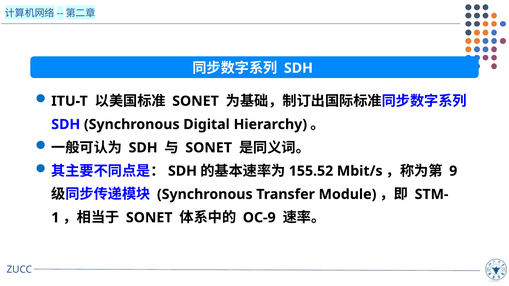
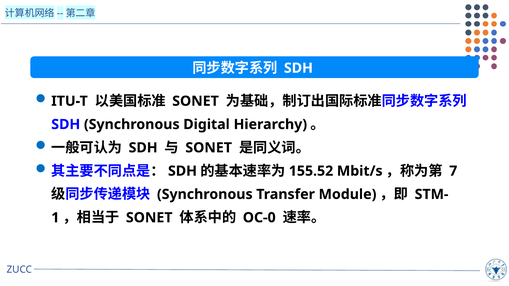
9: 9 -> 7
OC-9: OC-9 -> OC-0
